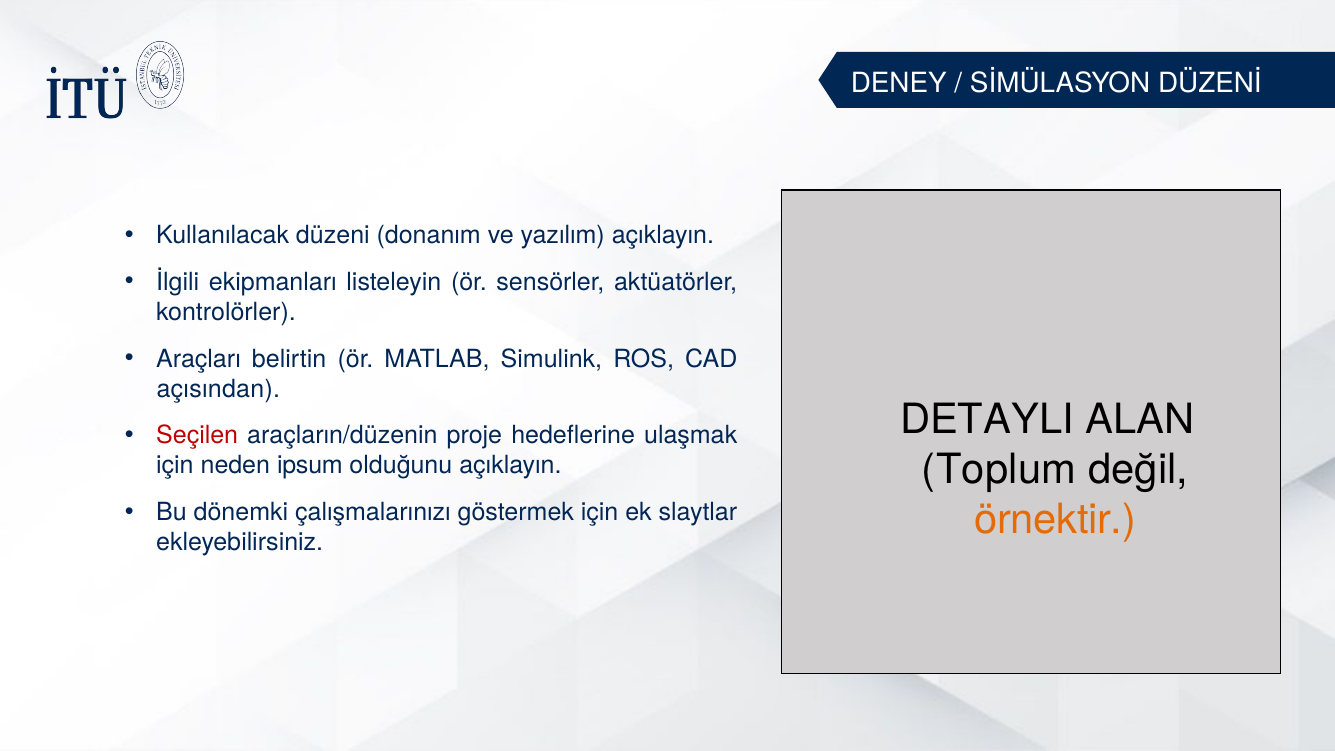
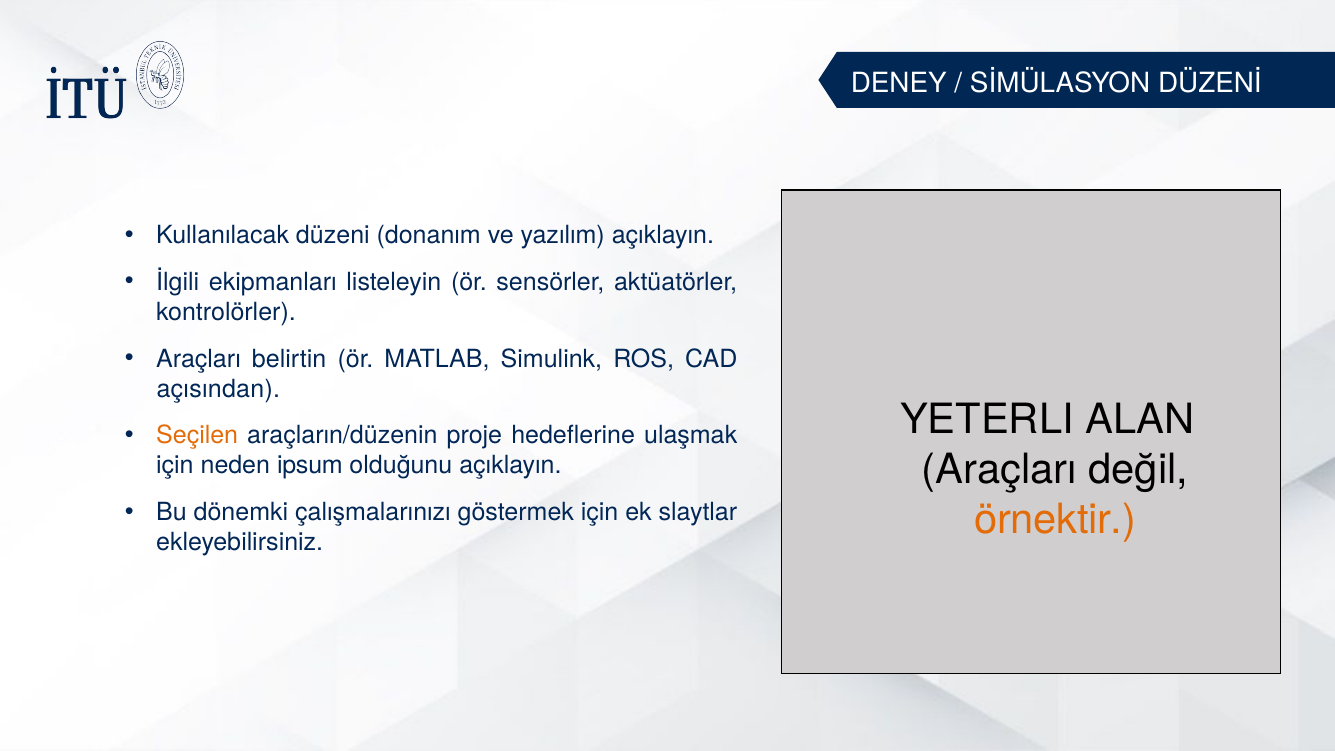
DETAYLI: DETAYLI -> YETERLI
Seçilen colour: red -> orange
Toplum at (999, 470): Toplum -> Araçları
